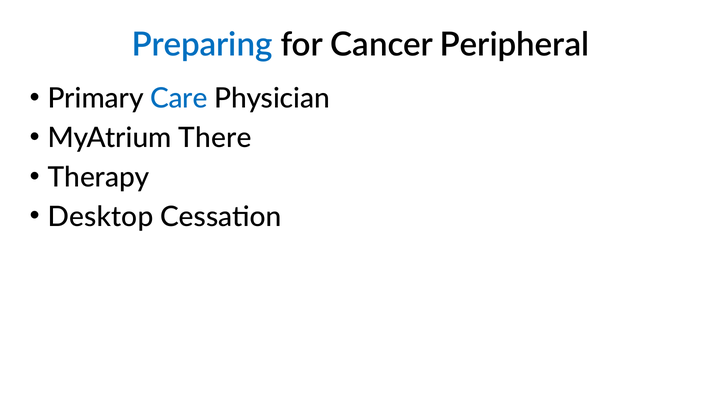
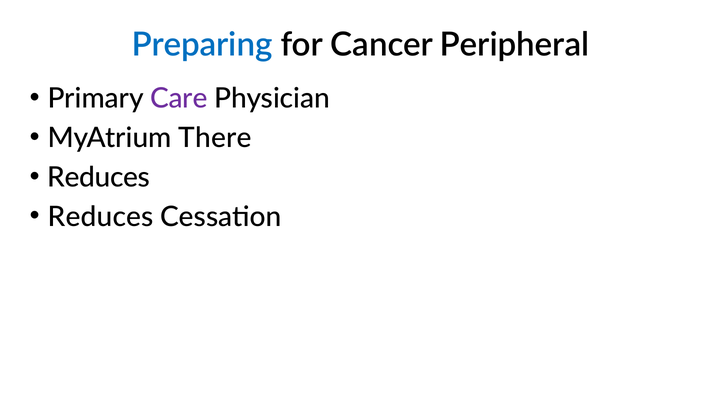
Care colour: blue -> purple
Therapy at (99, 177): Therapy -> Reduces
Desktop at (101, 217): Desktop -> Reduces
